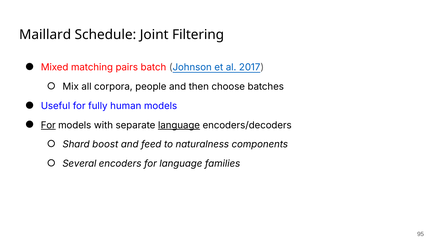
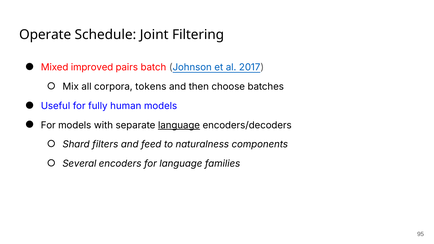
Maillard: Maillard -> Operate
matching: matching -> improved
people: people -> tokens
For at (48, 125) underline: present -> none
boost: boost -> filters
